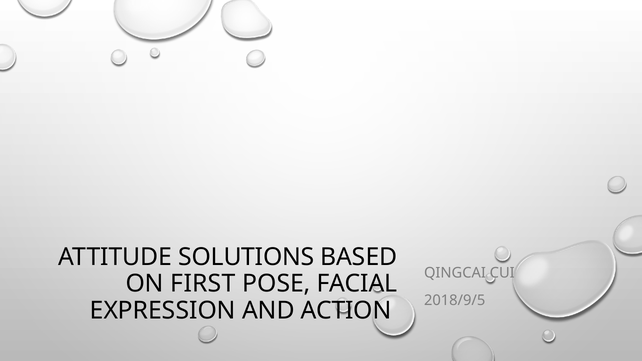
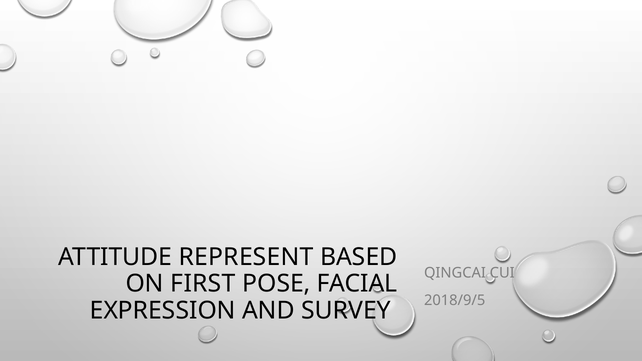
SOLUTIONS: SOLUTIONS -> REPRESENT
ACTION: ACTION -> SURVEY
